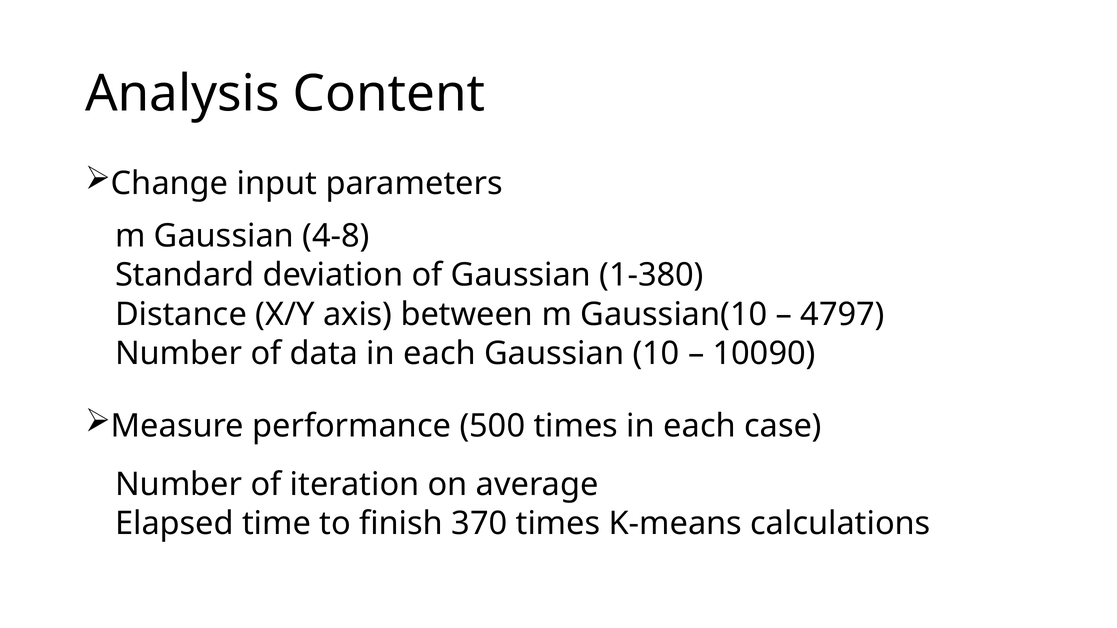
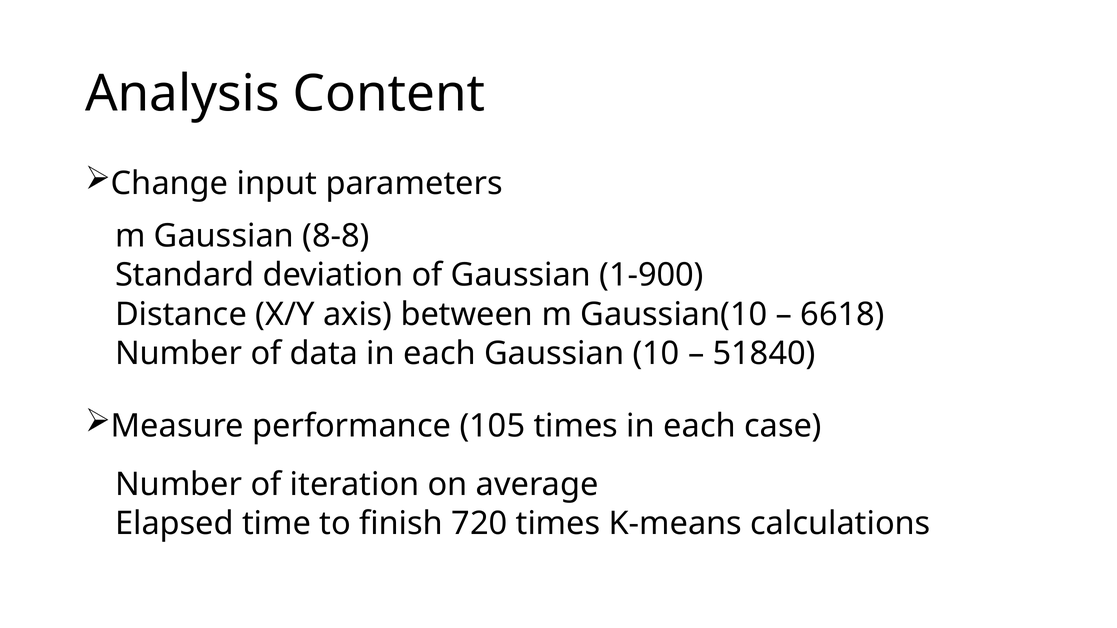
4-8: 4-8 -> 8-8
1-380: 1-380 -> 1-900
4797: 4797 -> 6618
10090: 10090 -> 51840
500: 500 -> 105
370: 370 -> 720
